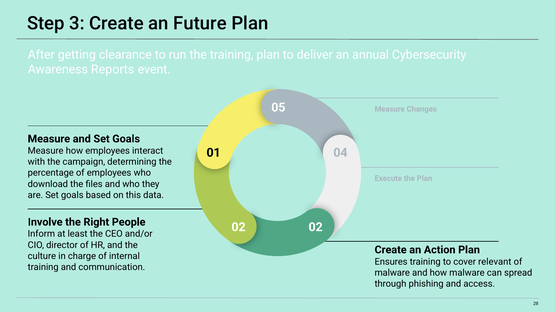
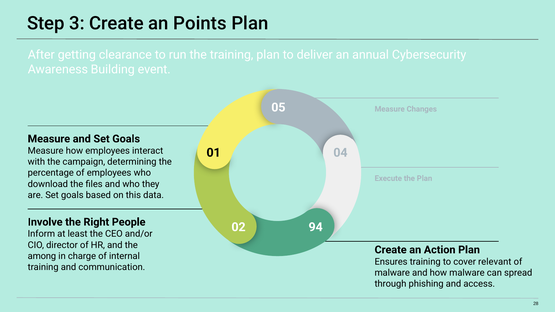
Future: Future -> Points
Reports: Reports -> Building
02 02: 02 -> 94
culture: culture -> among
